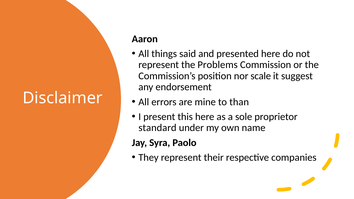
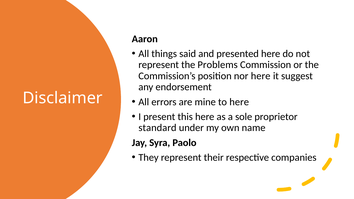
nor scale: scale -> here
to than: than -> here
